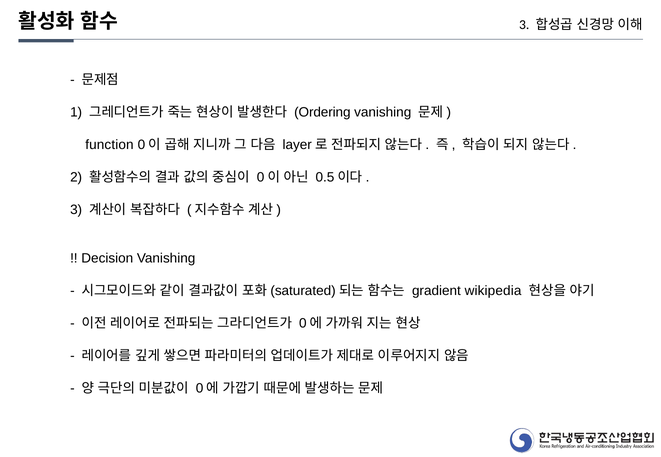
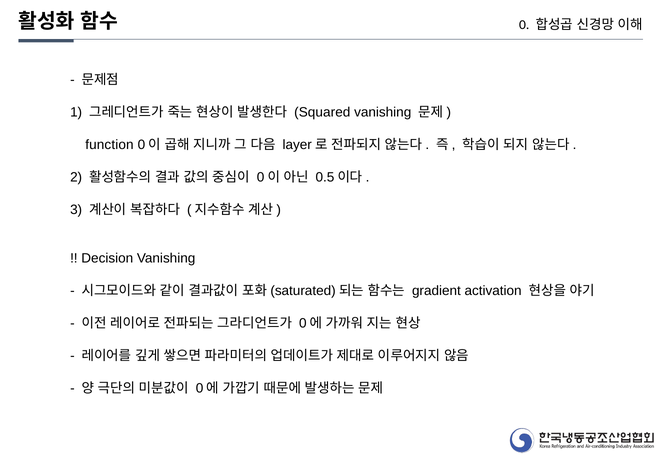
3 at (524, 25): 3 -> 0
Ordering: Ordering -> Squared
wikipedia: wikipedia -> activation
